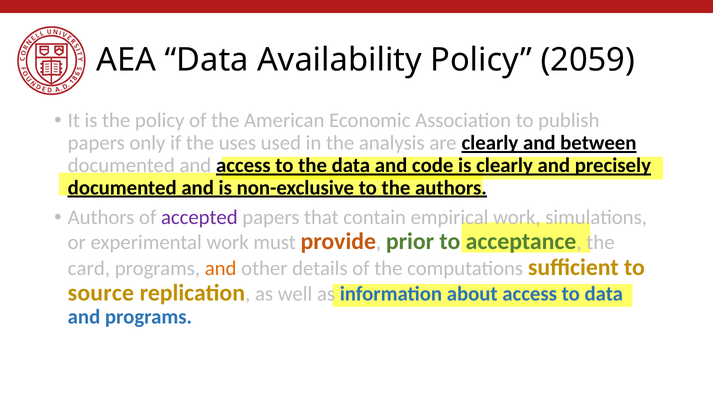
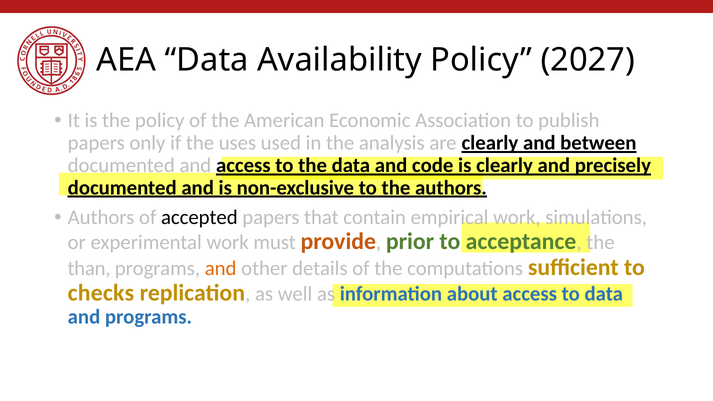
2059: 2059 -> 2027
accepted colour: purple -> black
card: card -> than
source: source -> checks
